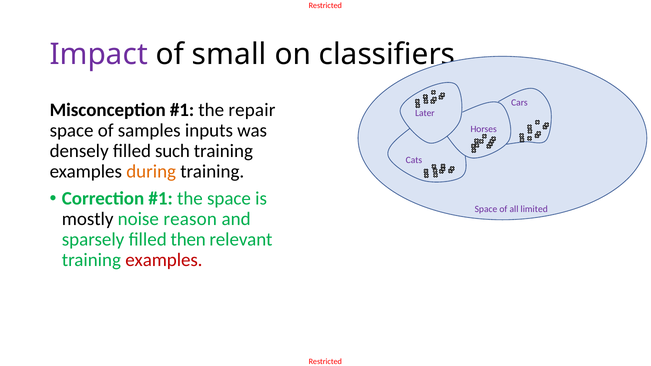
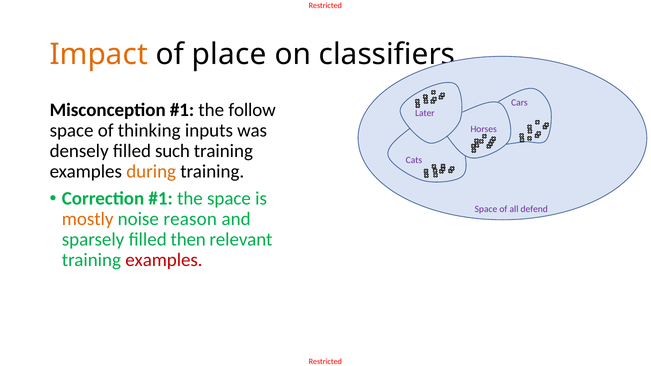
Impact colour: purple -> orange
small: small -> place
repair: repair -> follow
samples: samples -> thinking
limited: limited -> defend
mostly colour: black -> orange
